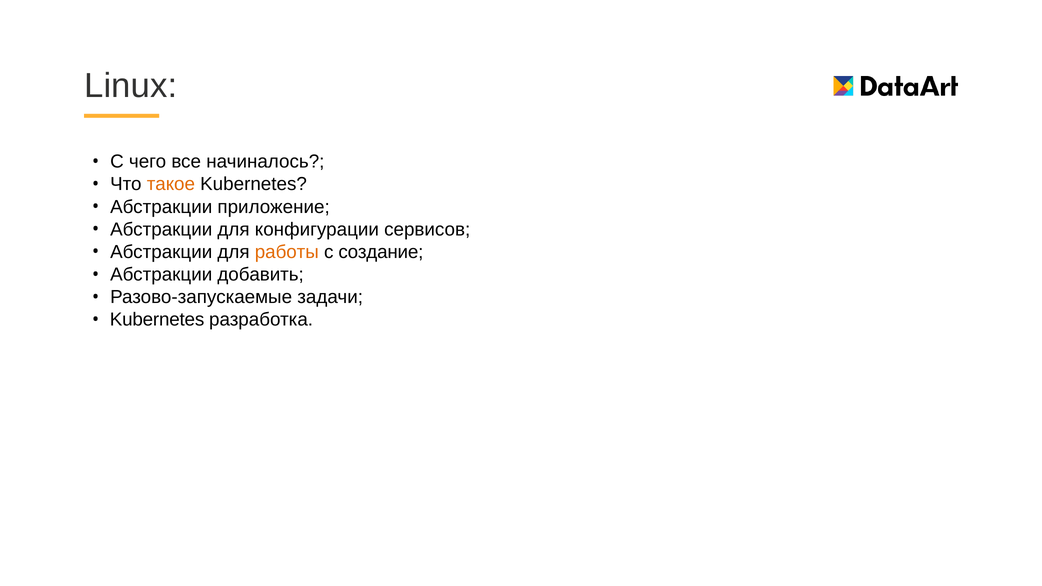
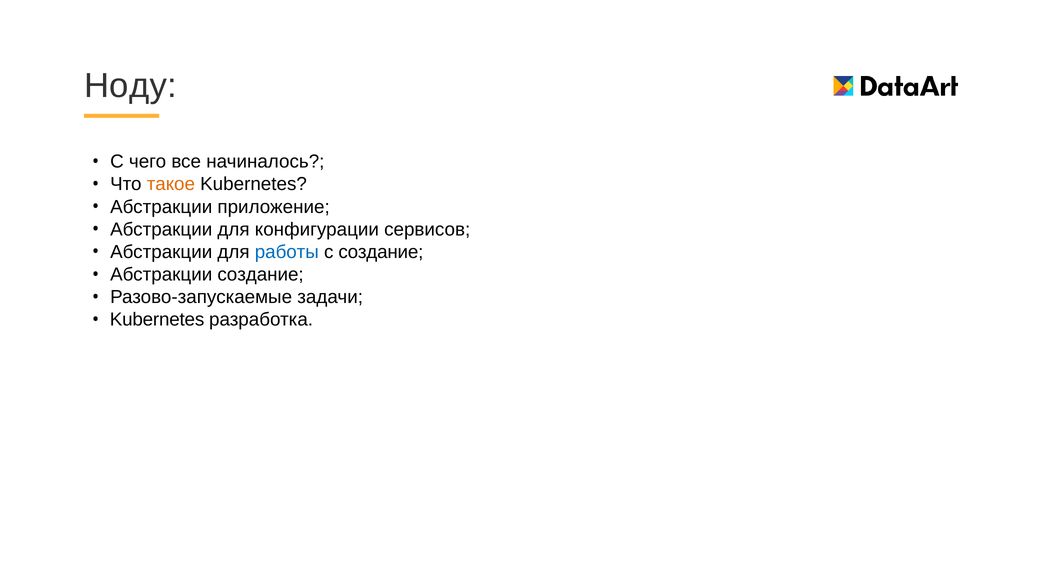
Linux: Linux -> Ноду
работы colour: orange -> blue
Абстракции добавить: добавить -> создание
